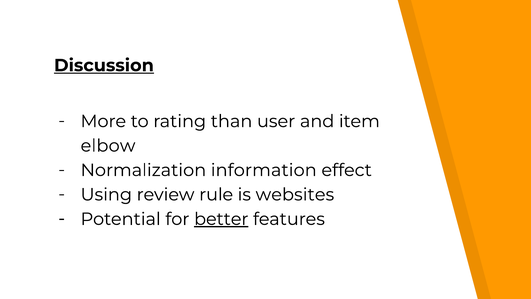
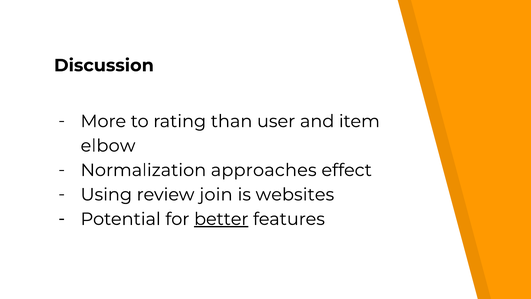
Discussion underline: present -> none
information: information -> approaches
rule: rule -> join
